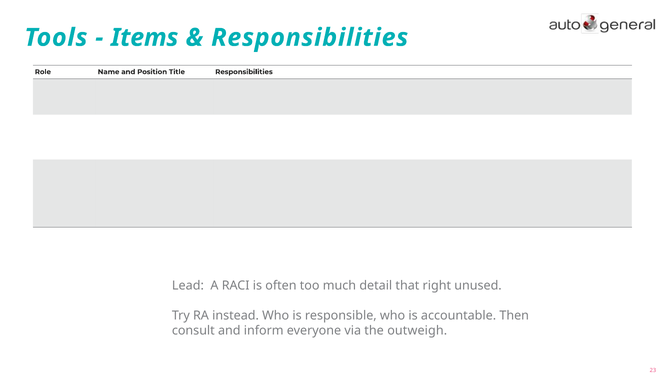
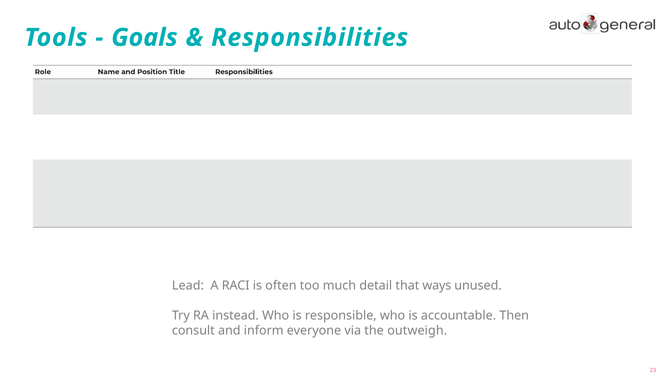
Items: Items -> Goals
right: right -> ways
